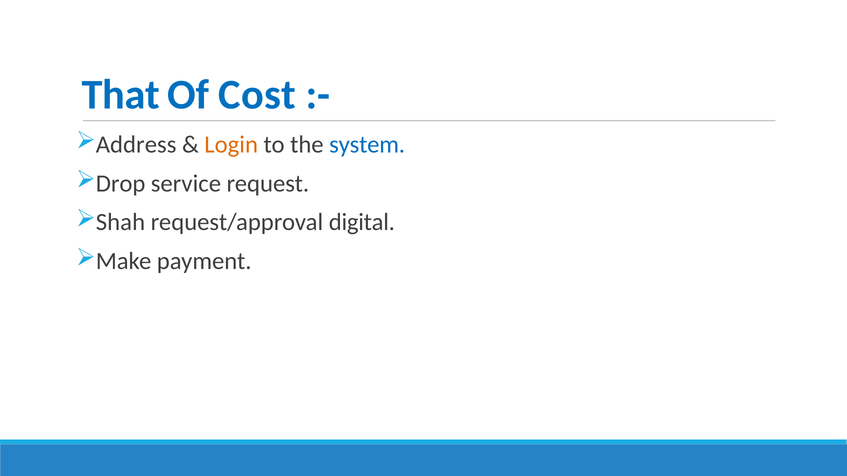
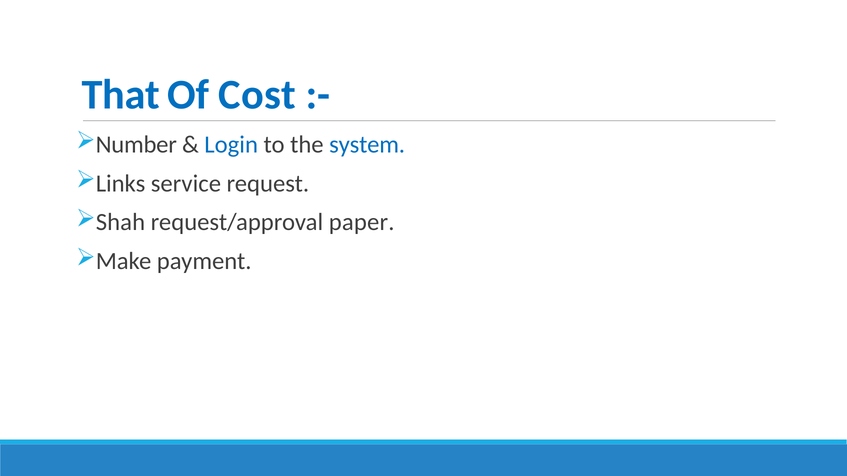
Address: Address -> Number
Login colour: orange -> blue
Drop: Drop -> Links
digital: digital -> paper
